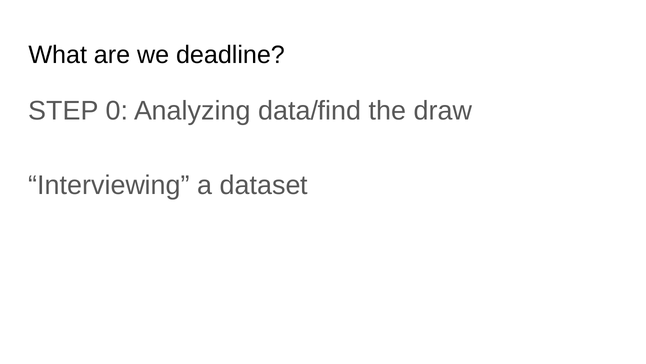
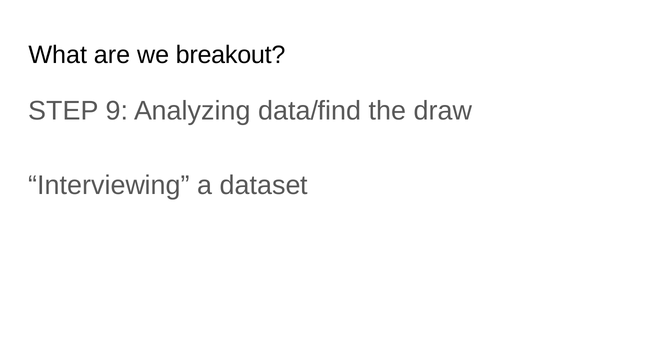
deadline: deadline -> breakout
0: 0 -> 9
